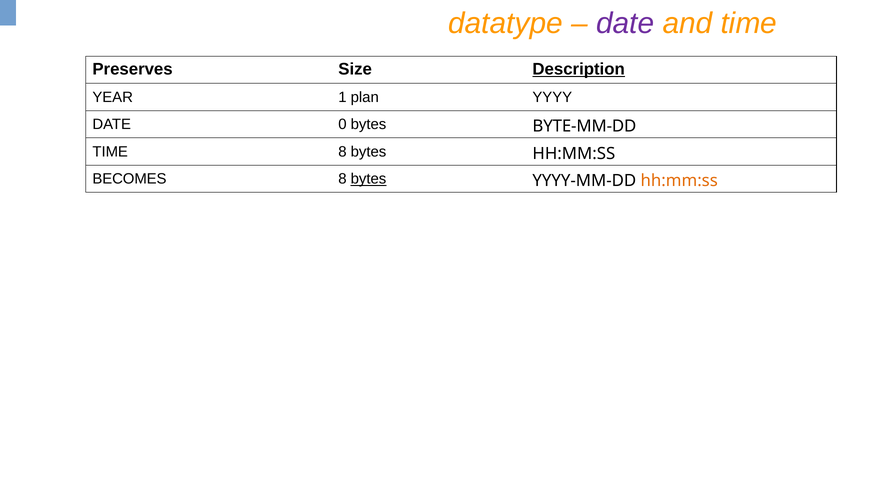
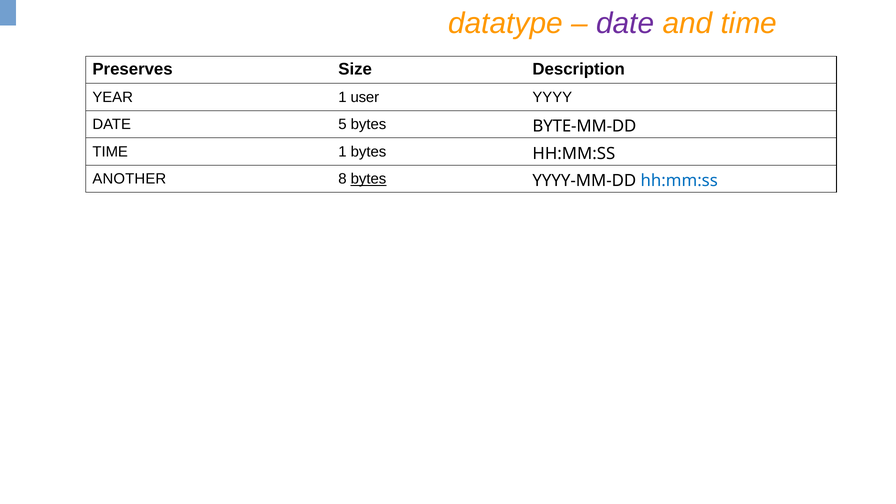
Description underline: present -> none
plan: plan -> user
0: 0 -> 5
TIME 8: 8 -> 1
BECOMES: BECOMES -> ANOTHER
hh:mm:ss at (679, 181) colour: orange -> blue
